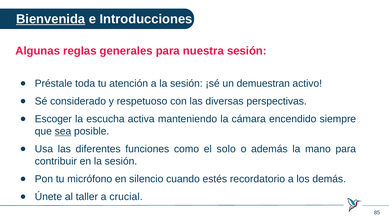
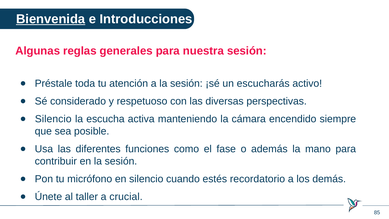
demuestran: demuestran -> escucharás
Escoger at (53, 119): Escoger -> Silencio
sea underline: present -> none
solo: solo -> fase
